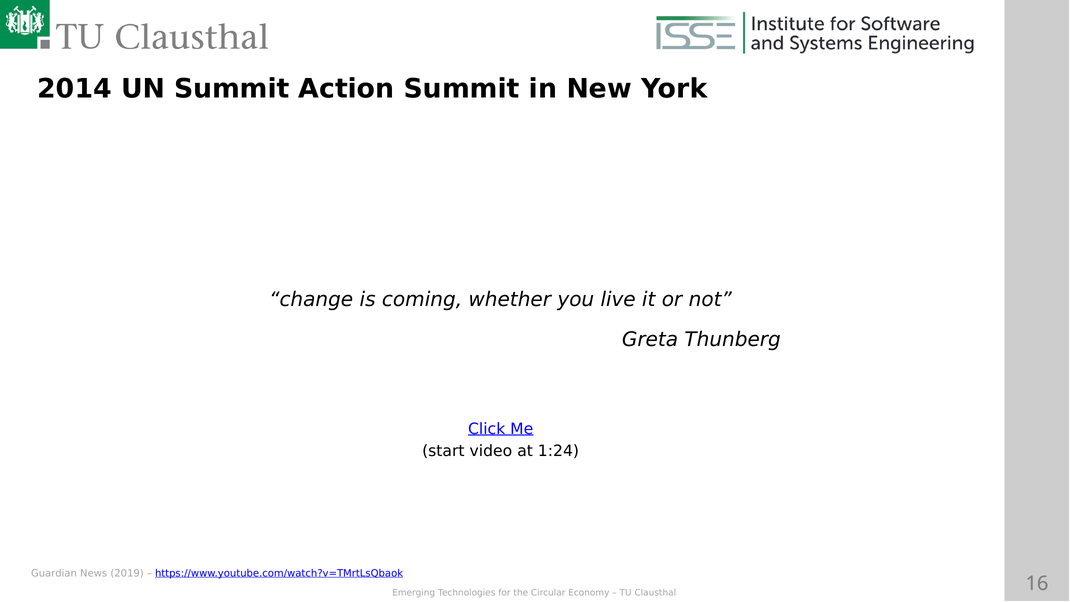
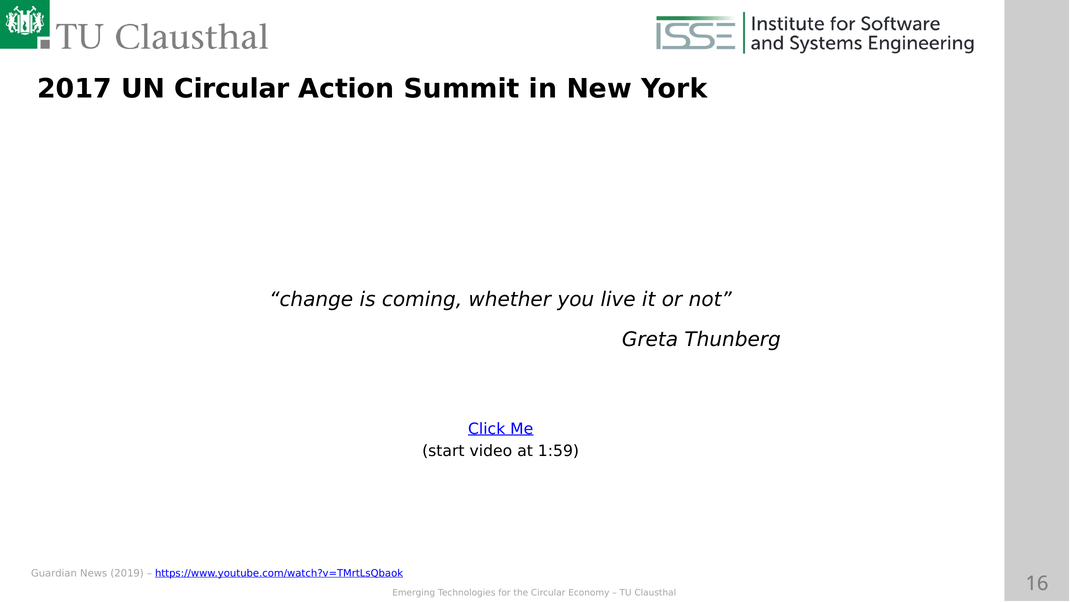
2014: 2014 -> 2017
UN Summit: Summit -> Circular
1:24: 1:24 -> 1:59
